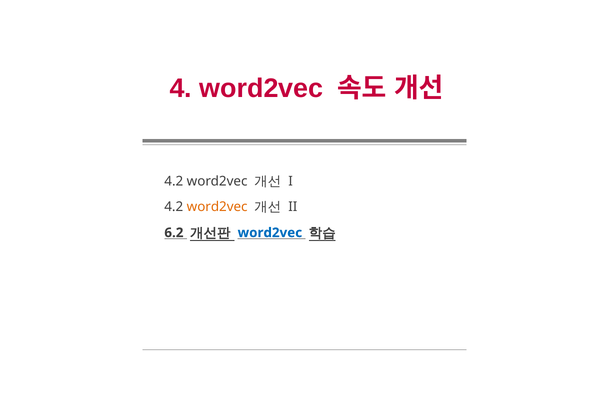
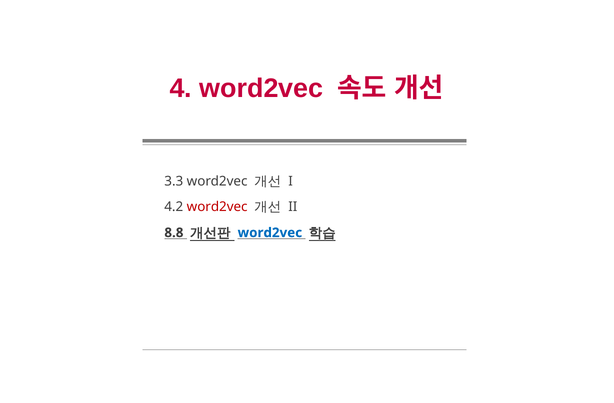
4.2 at (174, 182): 4.2 -> 3.3
word2vec at (217, 207) colour: orange -> red
6.2: 6.2 -> 8.8
